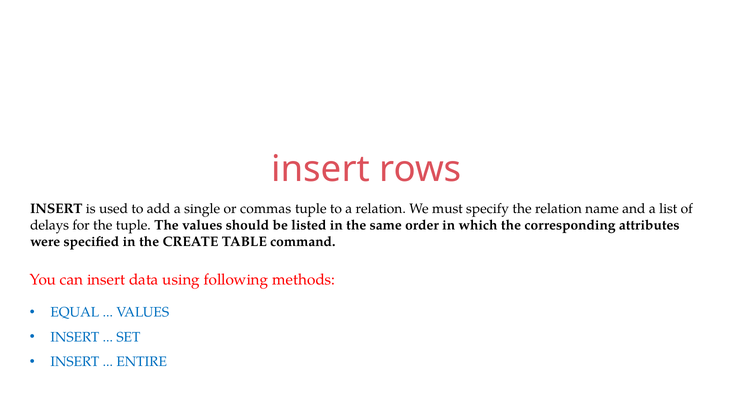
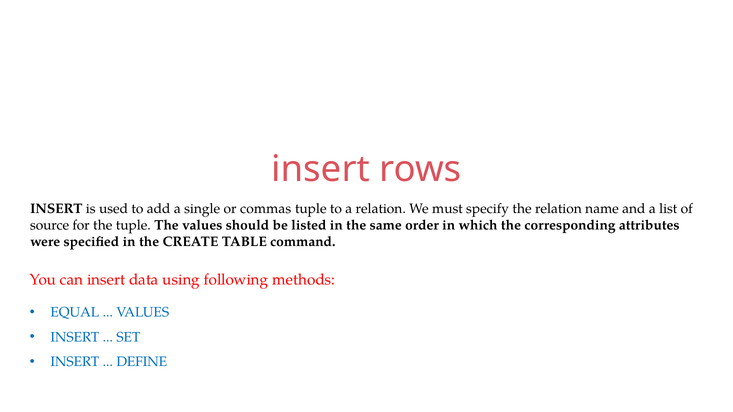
delays: delays -> source
ENTIRE: ENTIRE -> DEFINE
